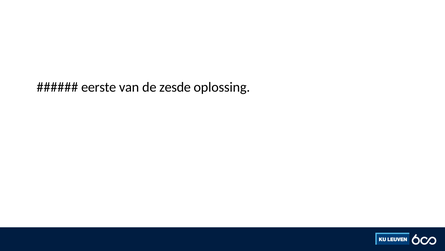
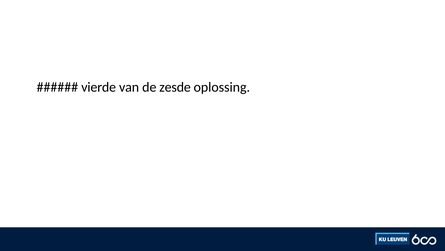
eerste: eerste -> vierde
